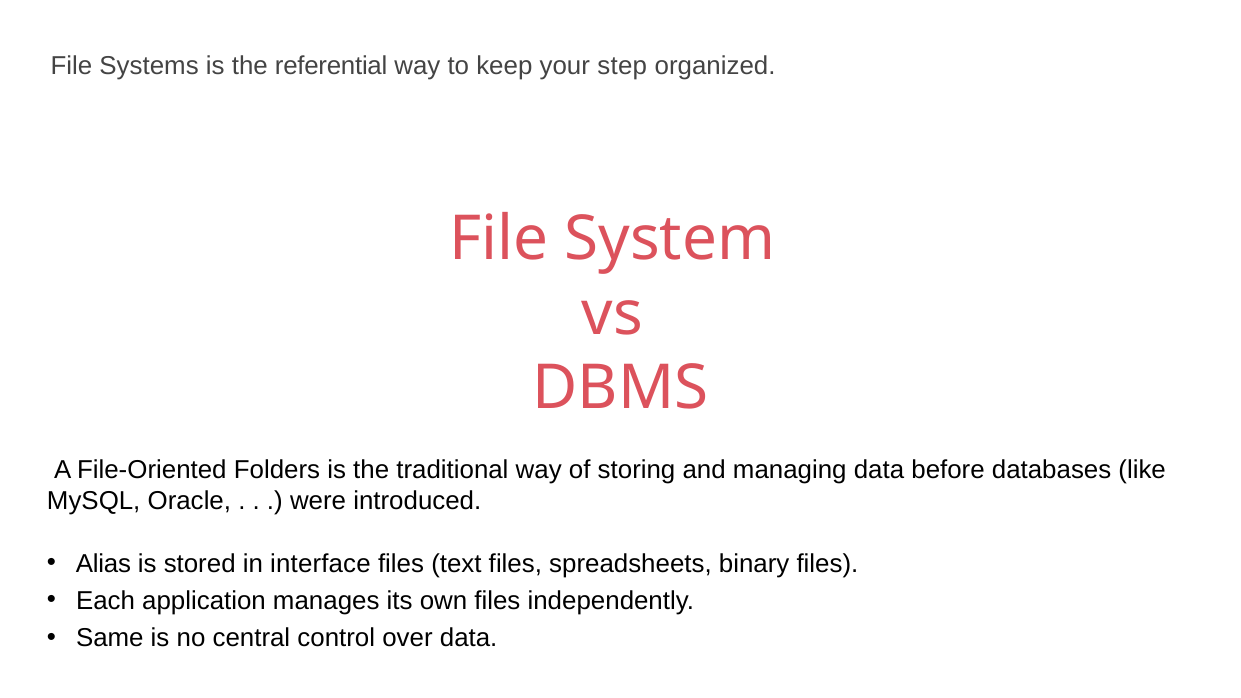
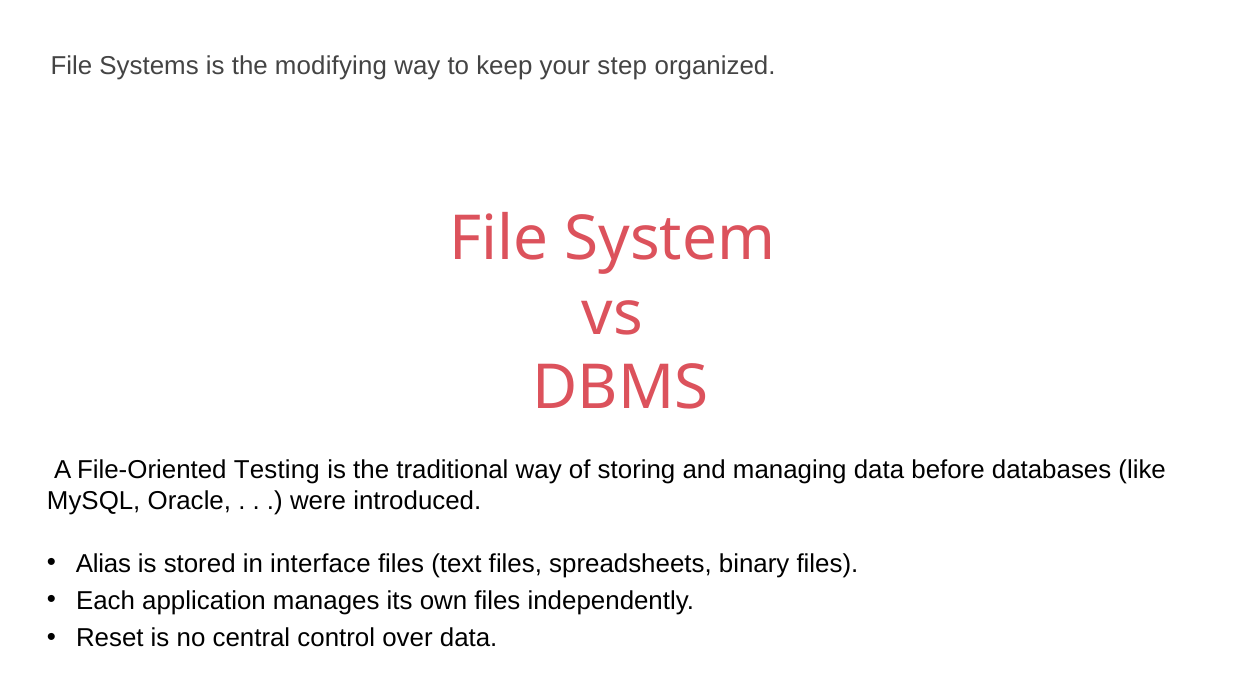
referential: referential -> modifying
Folders: Folders -> Testing
Same: Same -> Reset
